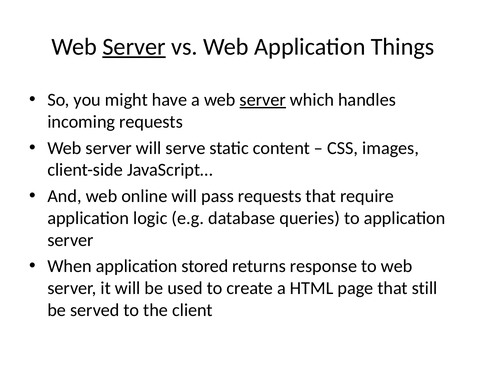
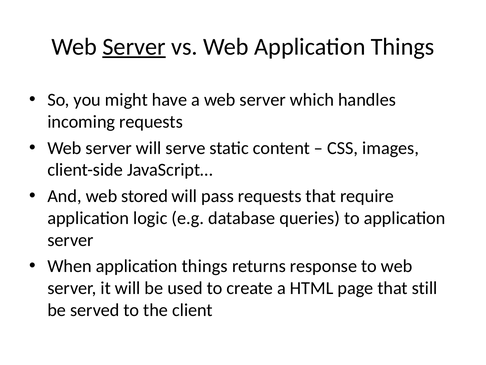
server at (263, 100) underline: present -> none
online: online -> stored
When application stored: stored -> things
